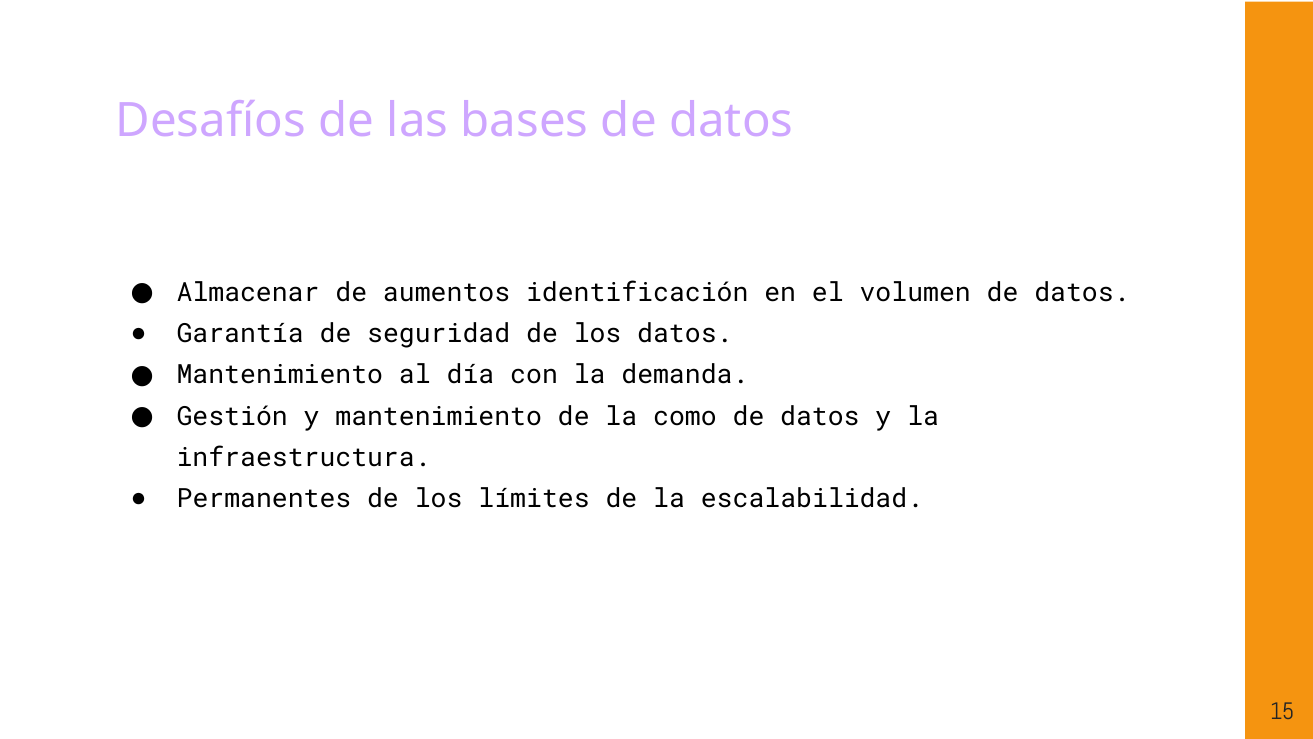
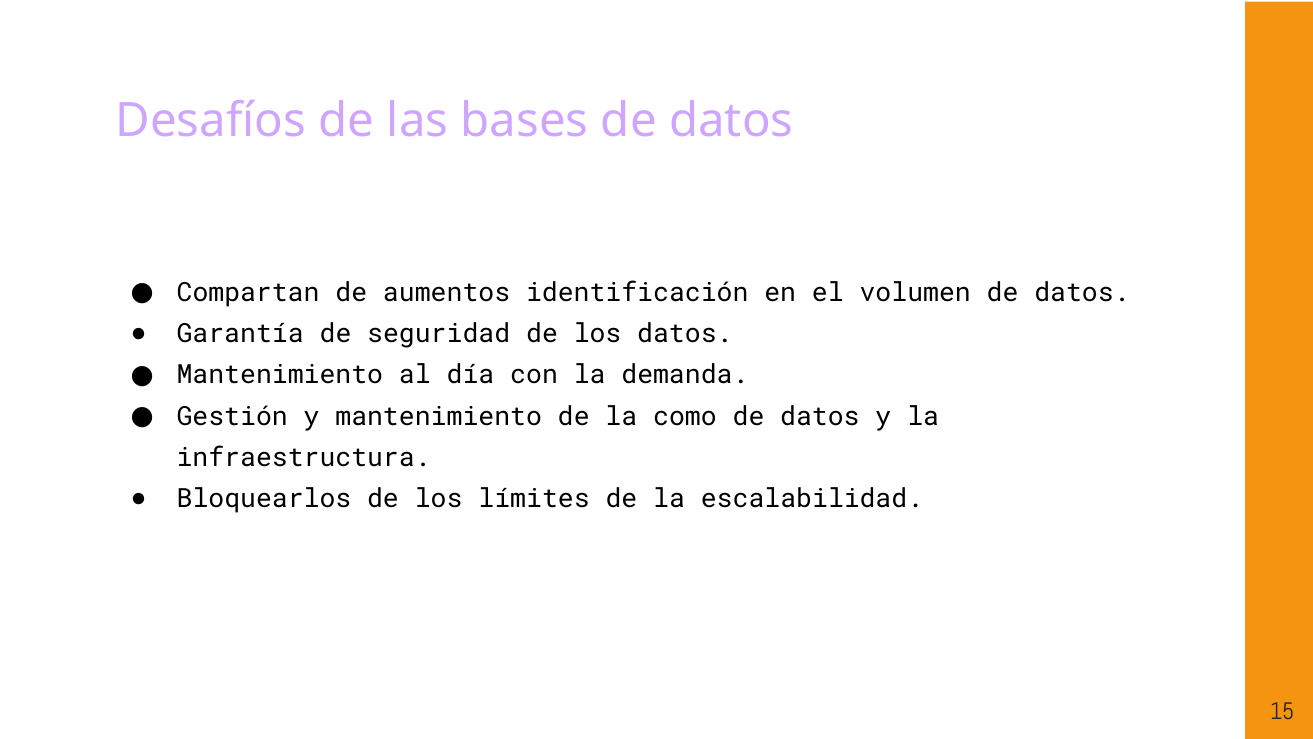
Almacenar: Almacenar -> Compartan
Permanentes: Permanentes -> Bloquearlos
